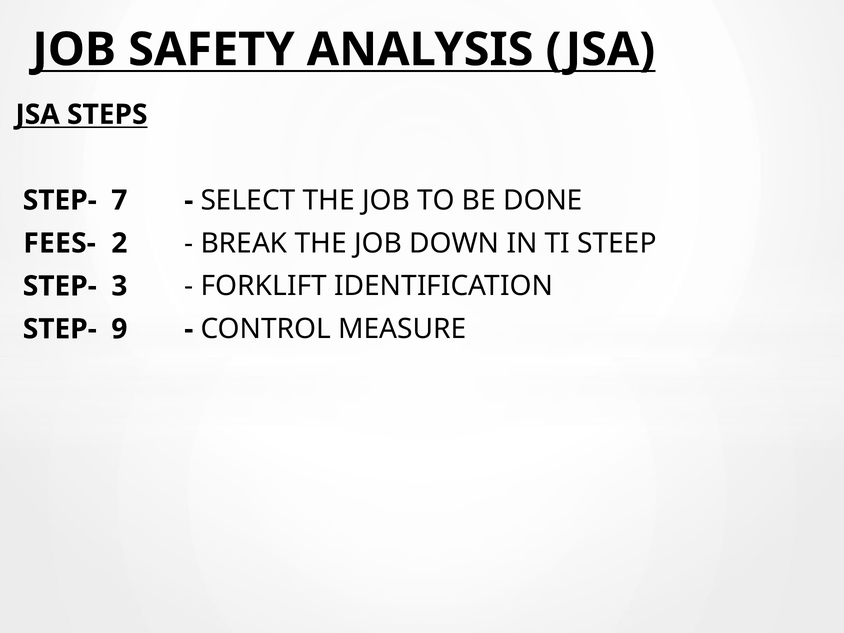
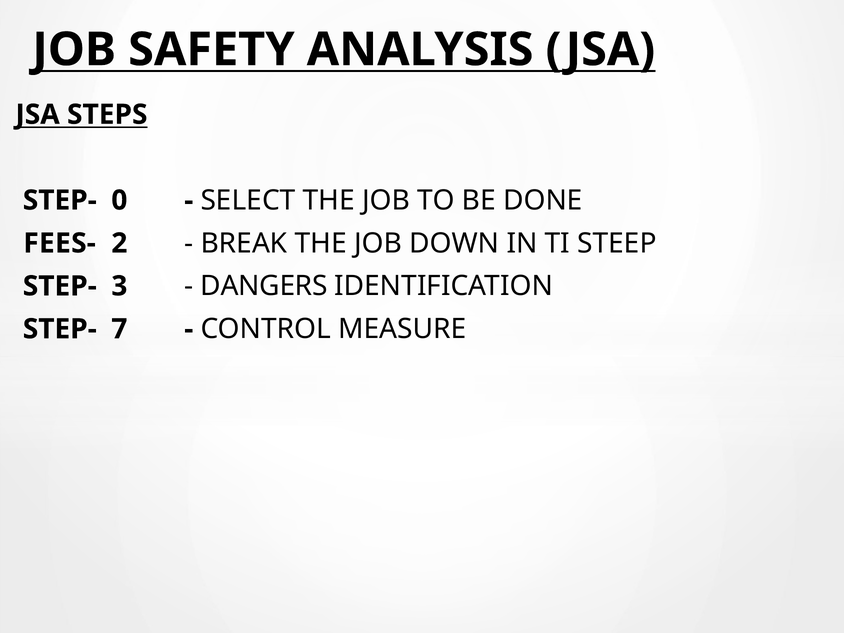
7: 7 -> 0
FORKLIFT: FORKLIFT -> DANGERS
9: 9 -> 7
